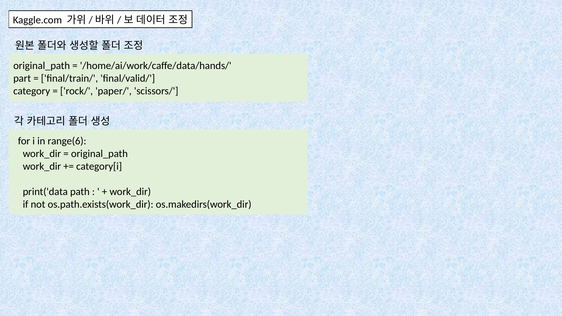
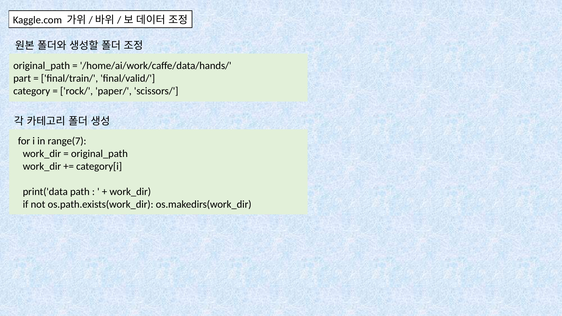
range(6: range(6 -> range(7
